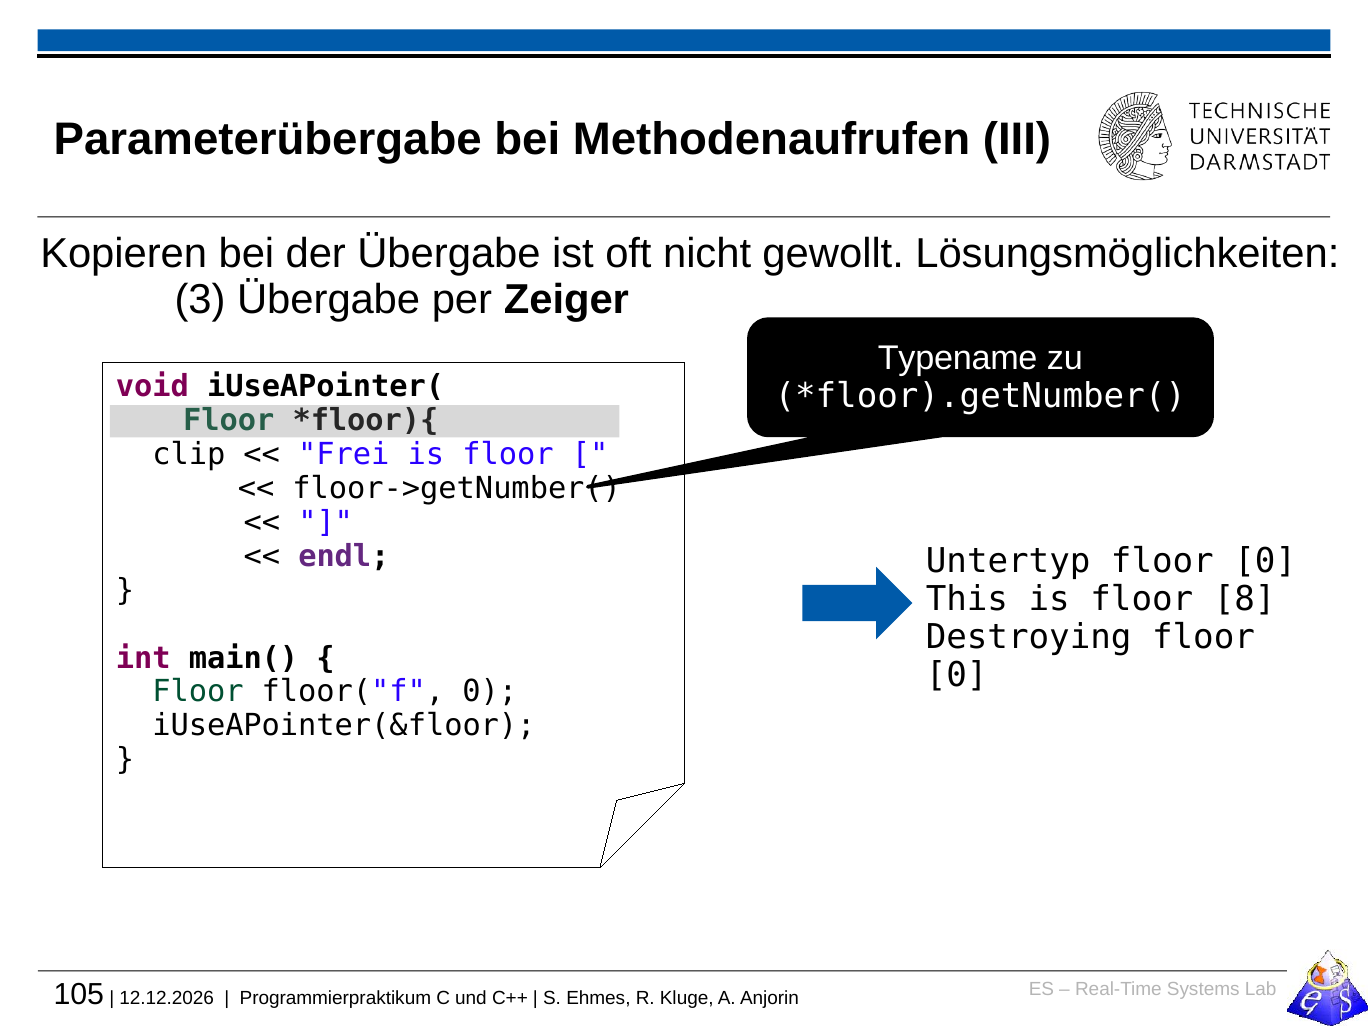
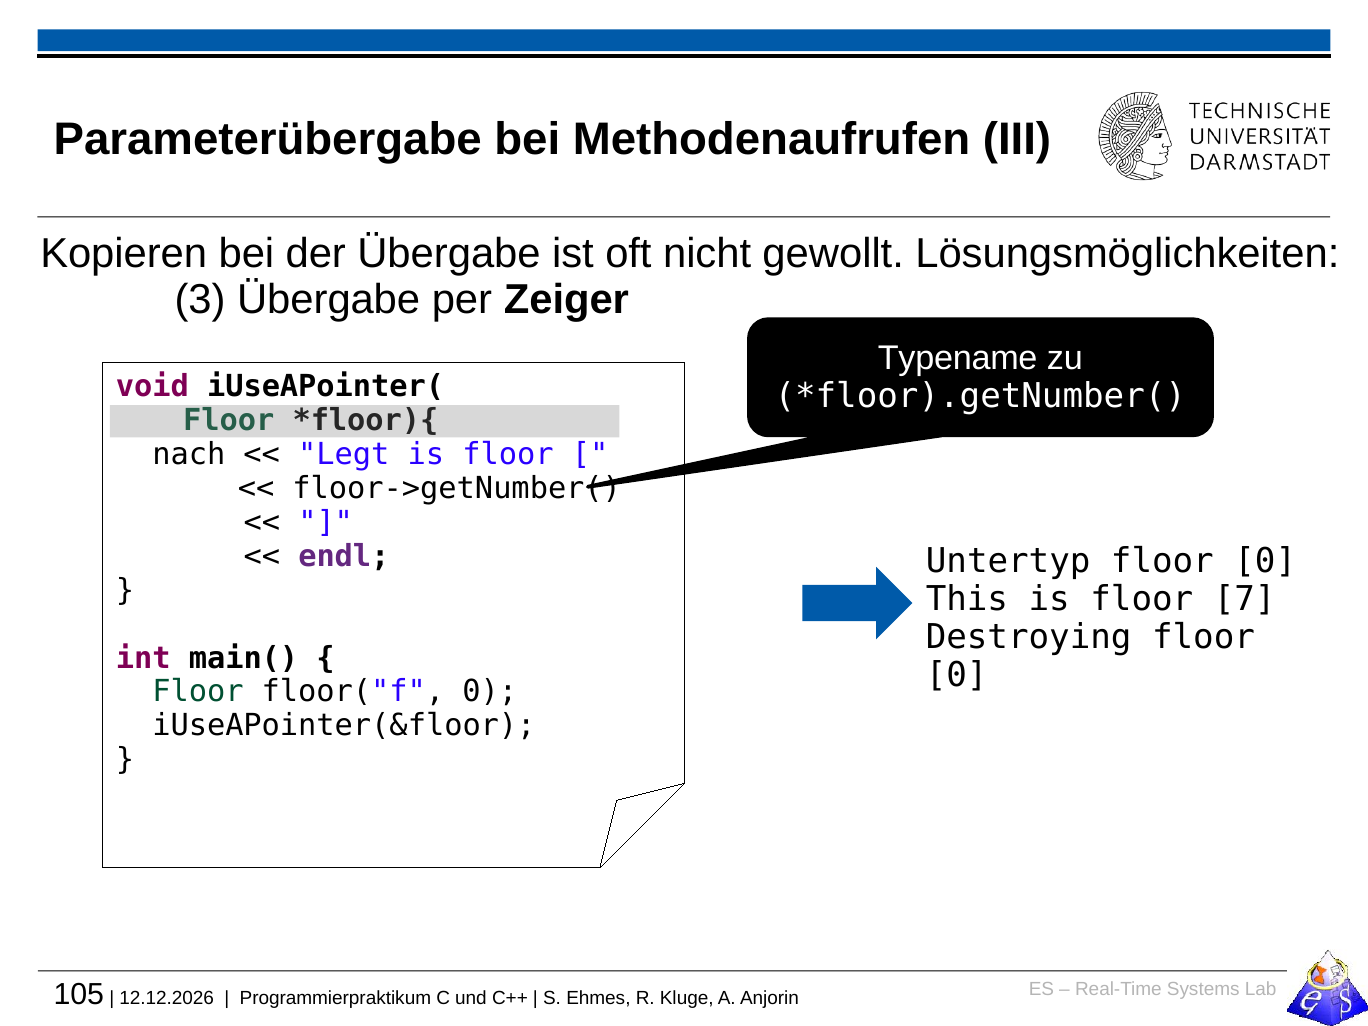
clip: clip -> nach
Frei: Frei -> Legt
8: 8 -> 7
